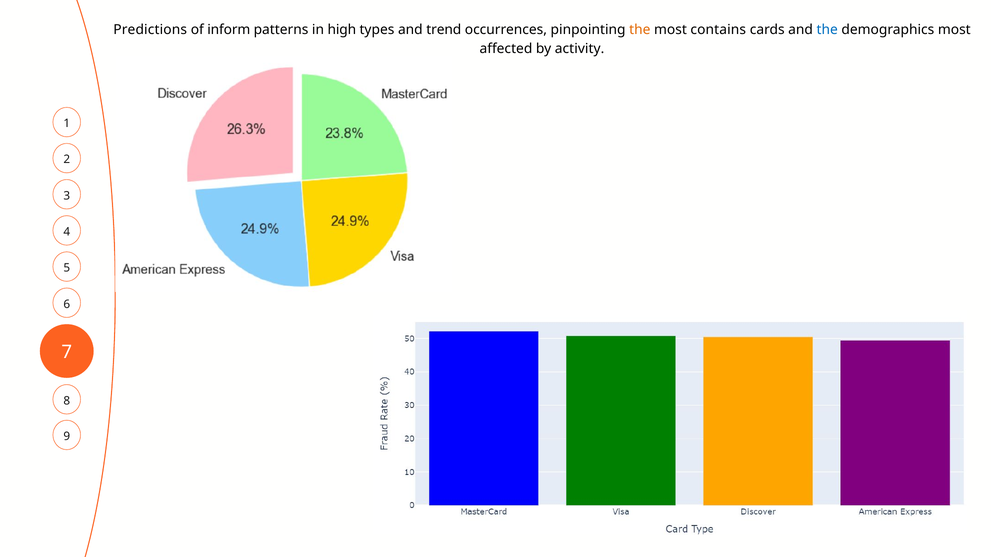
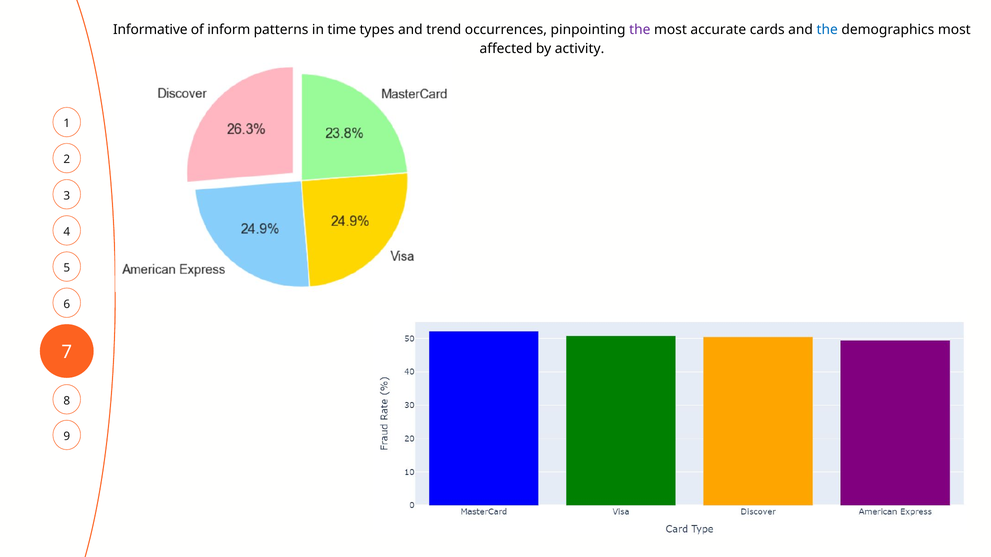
Predictions: Predictions -> Informative
high: high -> time
the at (640, 30) colour: orange -> purple
contains: contains -> accurate
